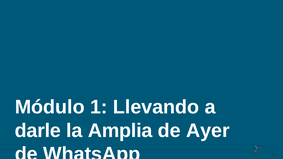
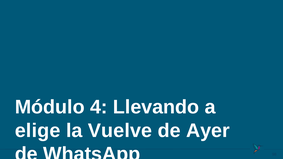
1: 1 -> 4
darle: darle -> elige
Amplia: Amplia -> Vuelve
